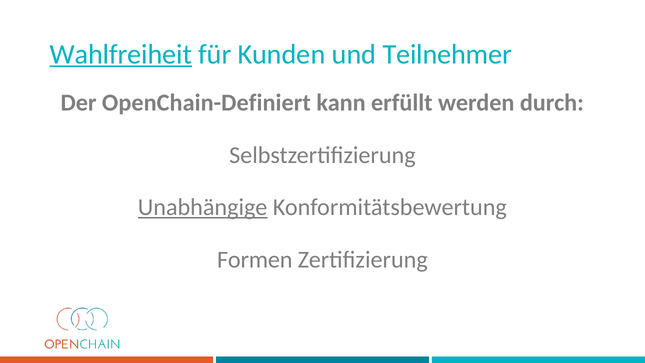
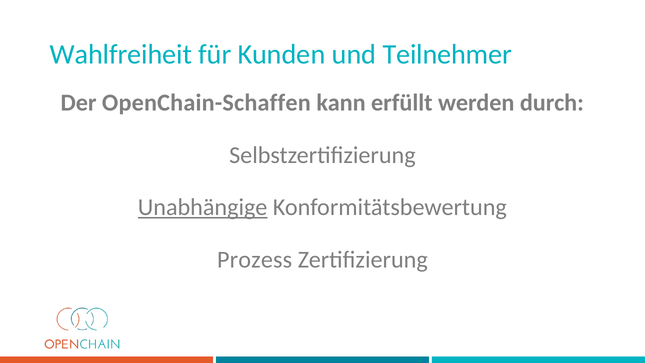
Wahlfreiheit underline: present -> none
OpenChain-Definiert: OpenChain-Definiert -> OpenChain-Schaffen
Formen: Formen -> Prozess
